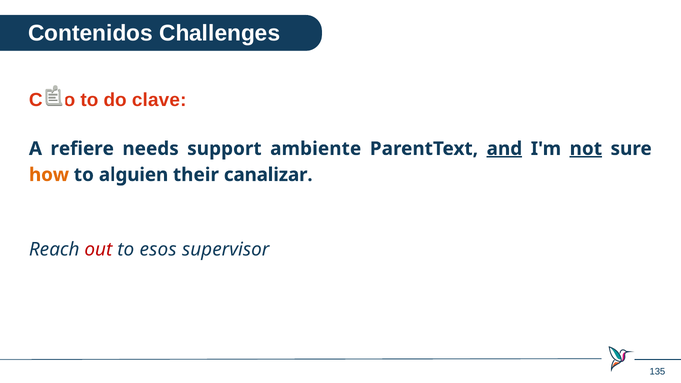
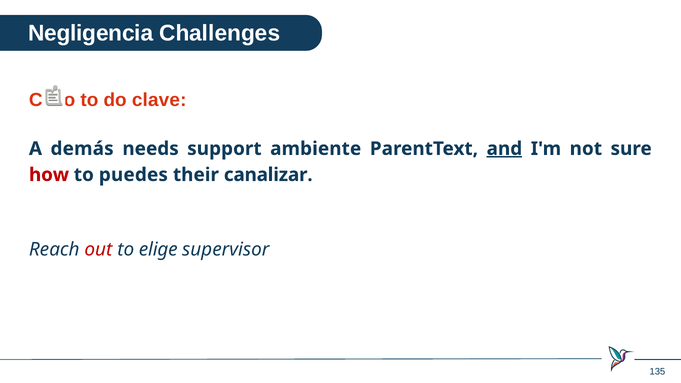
Contenidos: Contenidos -> Negligencia
refiere: refiere -> demás
not underline: present -> none
how colour: orange -> red
alguien: alguien -> puedes
esos: esos -> elige
